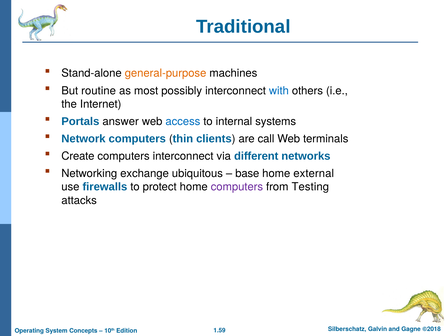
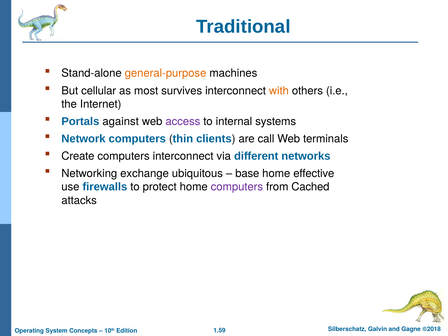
routine: routine -> cellular
possibly: possibly -> survives
with colour: blue -> orange
answer: answer -> against
access colour: blue -> purple
external: external -> effective
Testing: Testing -> Cached
